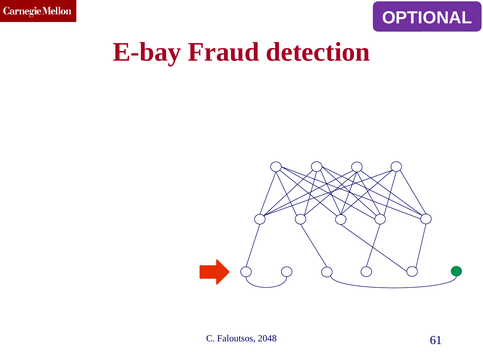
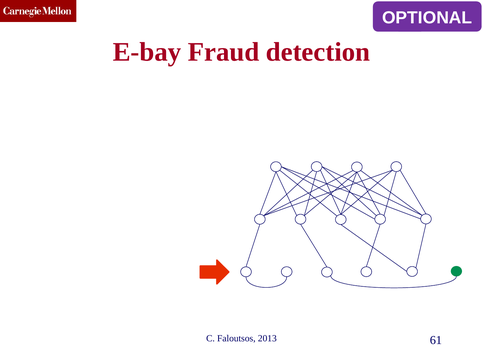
2048: 2048 -> 2013
